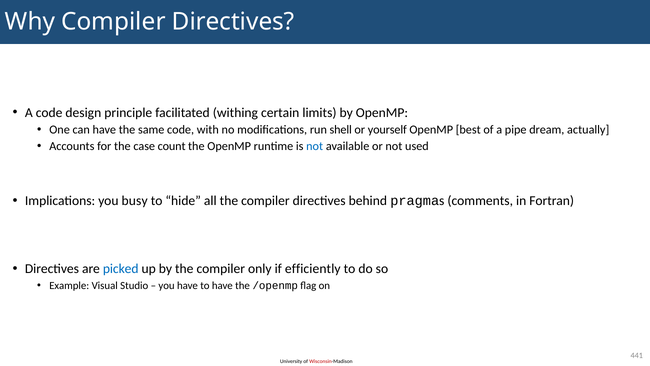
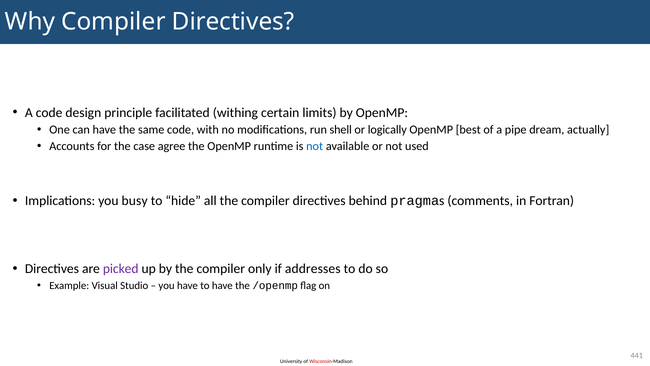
yourself: yourself -> logically
count: count -> agree
picked colour: blue -> purple
efficiently: efficiently -> addresses
